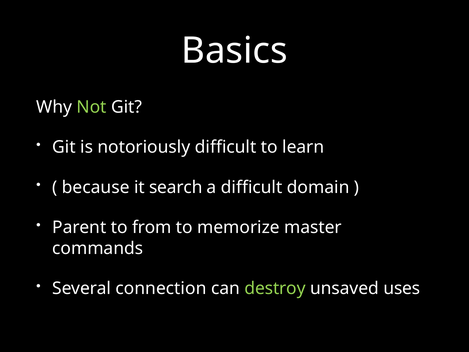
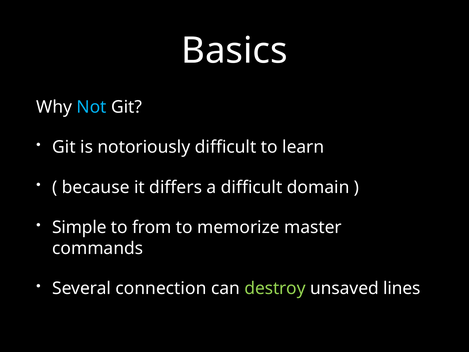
Not colour: light green -> light blue
search: search -> differs
Parent: Parent -> Simple
uses: uses -> lines
